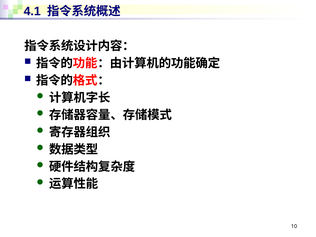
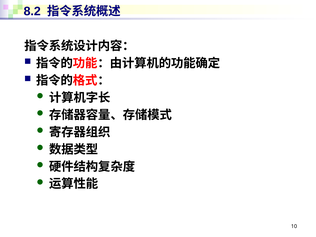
4.1: 4.1 -> 8.2
